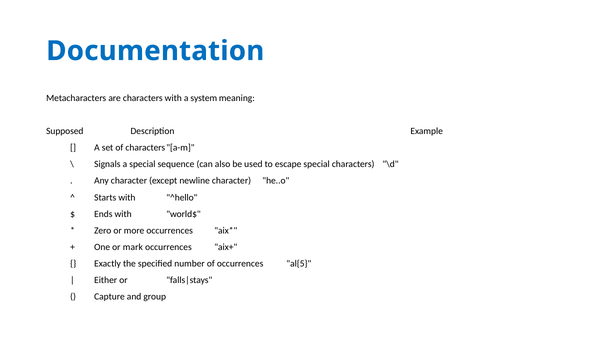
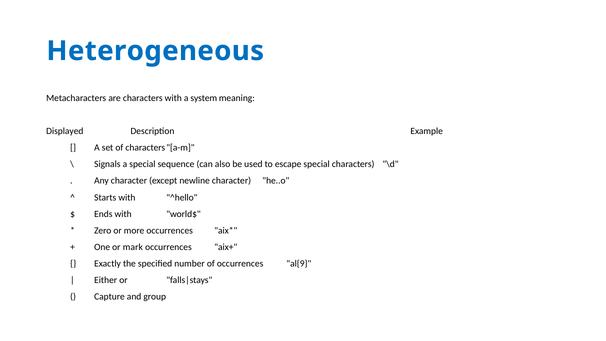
Documentation: Documentation -> Heterogeneous
Supposed: Supposed -> Displayed
al{5: al{5 -> al{9
